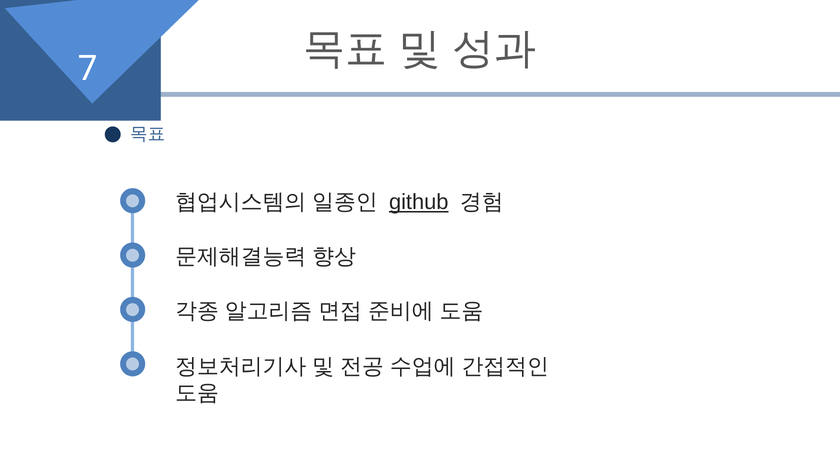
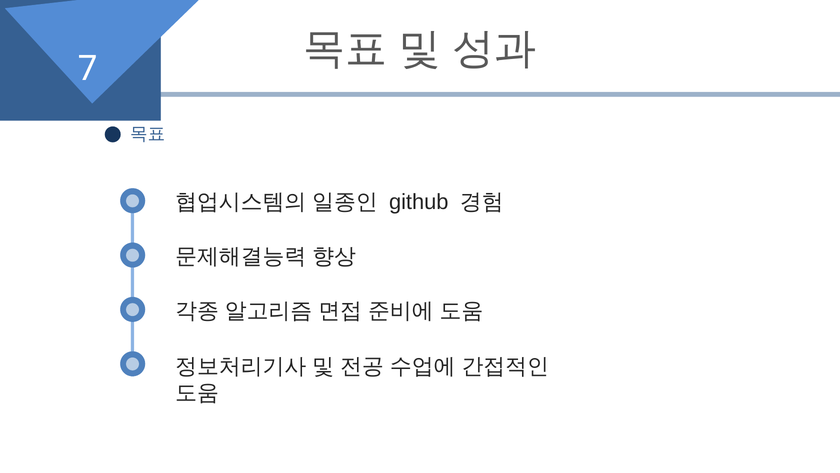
github underline: present -> none
